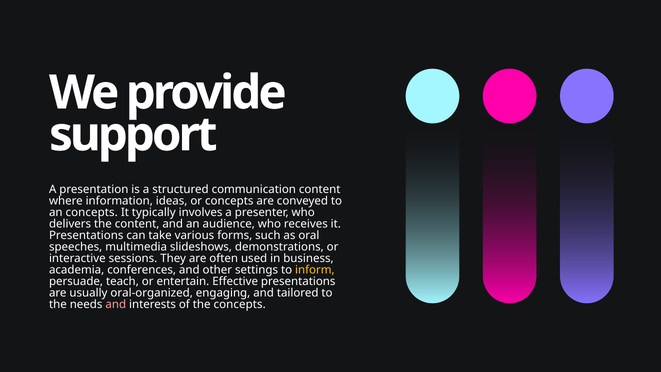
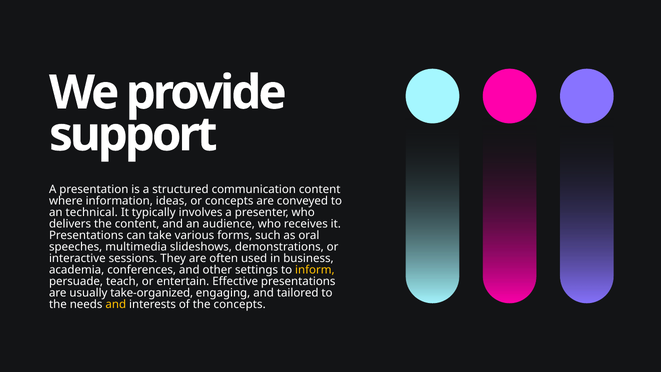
an concepts: concepts -> technical
oral-organized: oral-organized -> take-organized
and at (116, 304) colour: pink -> yellow
